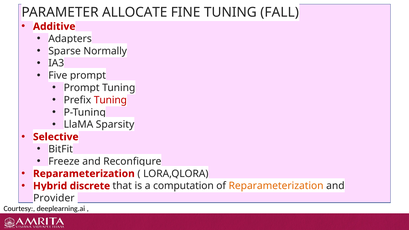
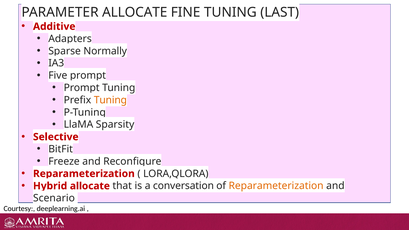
FALL: FALL -> LAST
Tuning at (110, 100) colour: red -> orange
discrete at (90, 186): discrete -> allocate
computation: computation -> conversation
Provider: Provider -> Scenario
